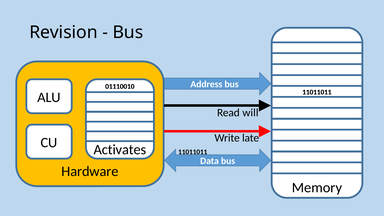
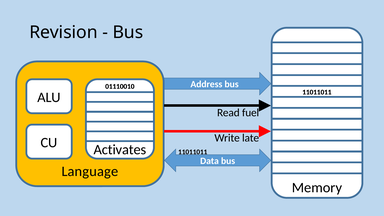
will: will -> fuel
Hardware: Hardware -> Language
